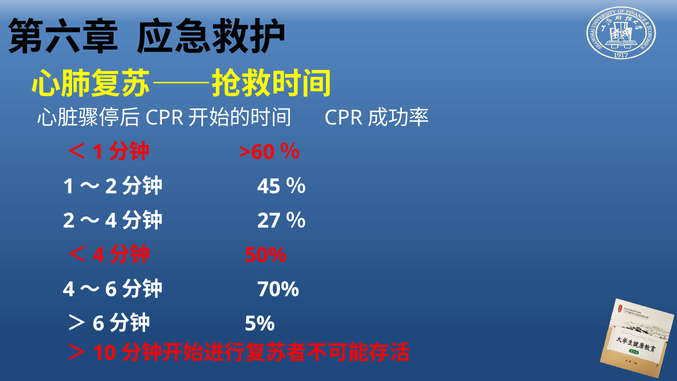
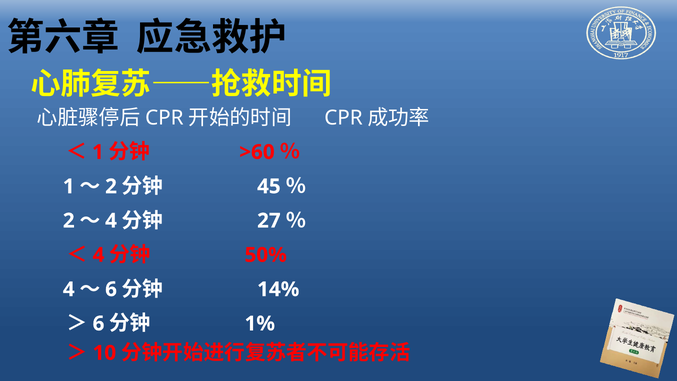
70%: 70% -> 14%
5%: 5% -> 1%
